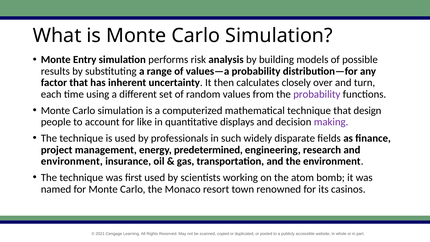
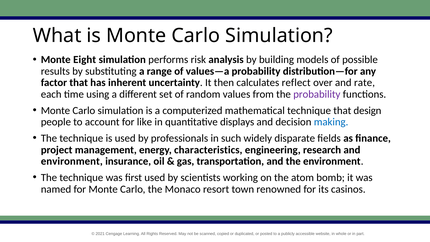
Entry: Entry -> Eight
closely: closely -> reflect
turn: turn -> rate
making colour: purple -> blue
predetermined: predetermined -> characteristics
